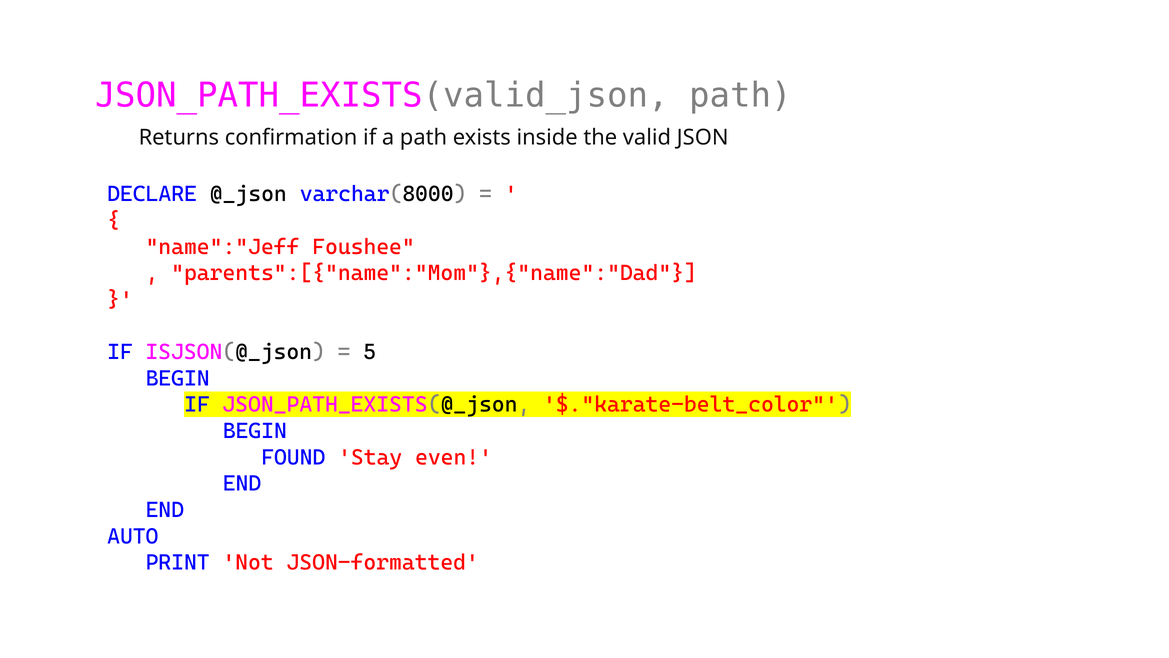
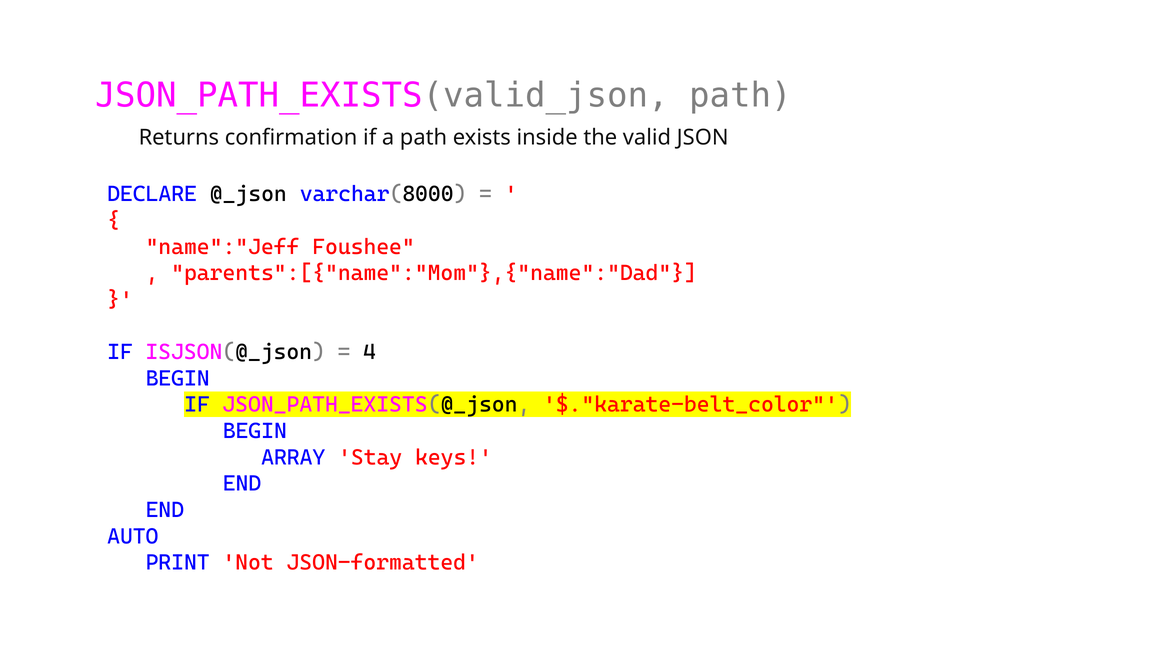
5: 5 -> 4
FOUND: FOUND -> ARRAY
even: even -> keys
